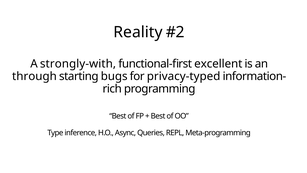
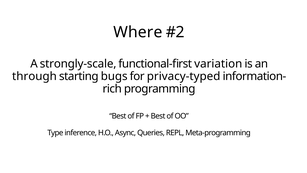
Reality: Reality -> Where
strongly-with: strongly-with -> strongly-scale
excellent: excellent -> variation
